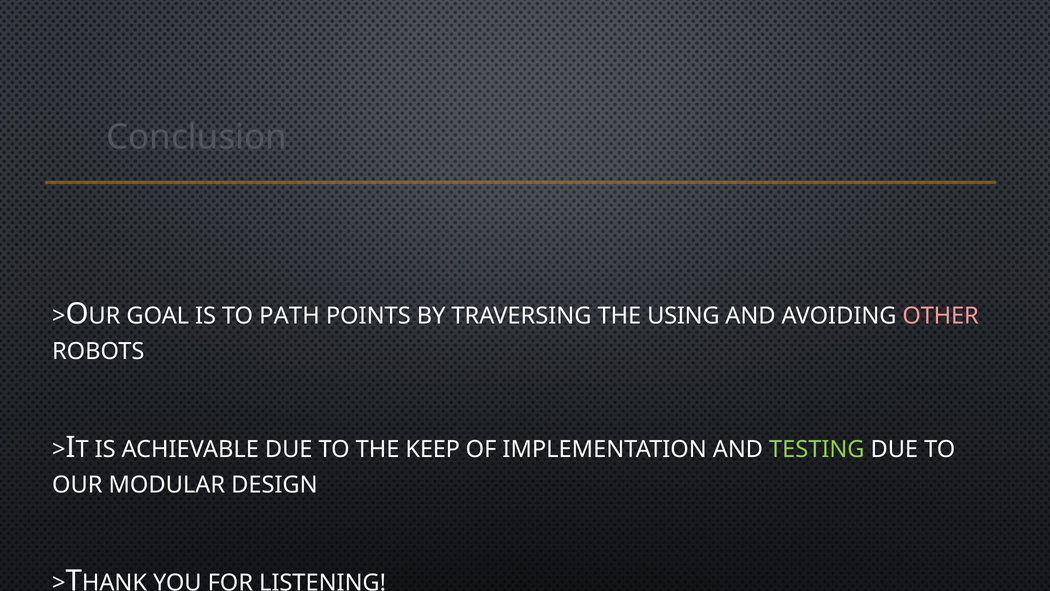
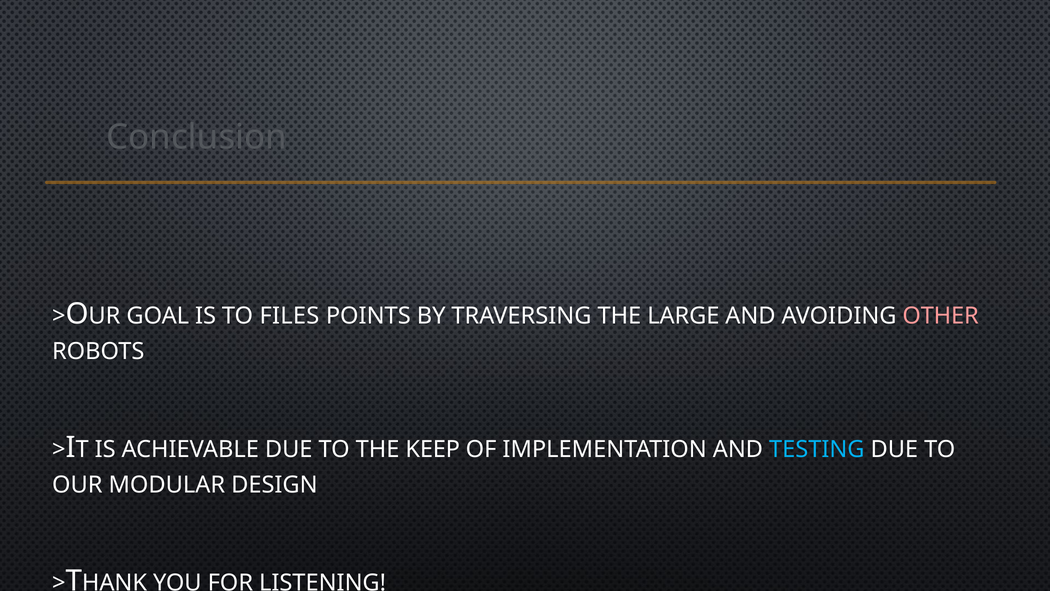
PATH: PATH -> FILES
USING: USING -> LARGE
TESTING colour: light green -> light blue
